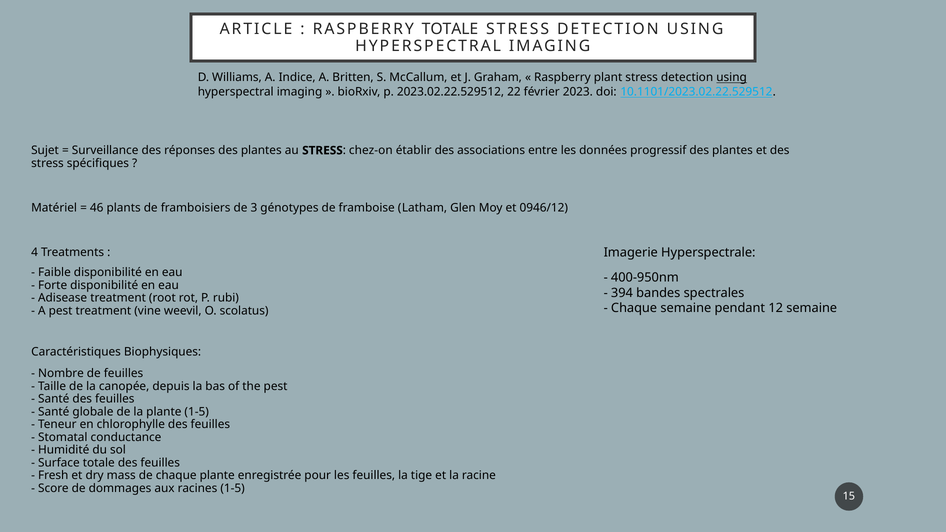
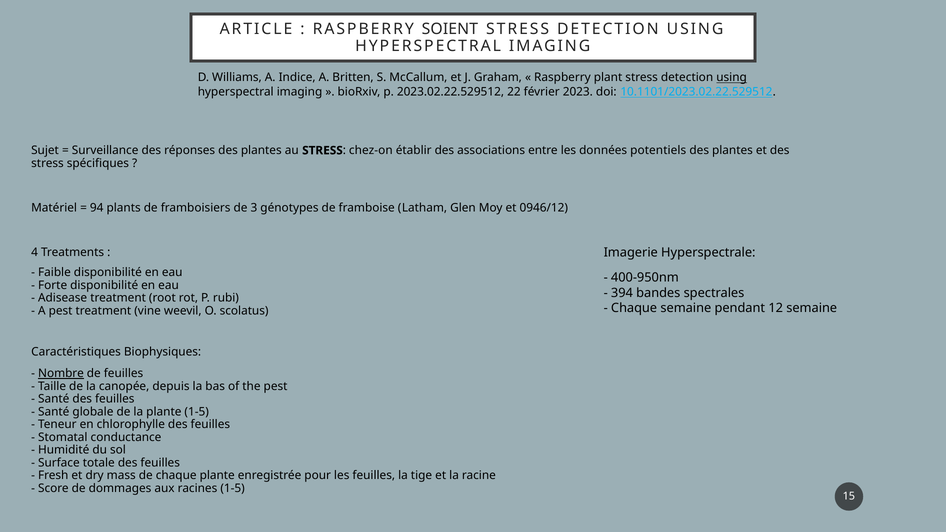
RASPBERRY TOTALE: TOTALE -> SOIENT
progressif: progressif -> potentiels
46: 46 -> 94
Nombre underline: none -> present
